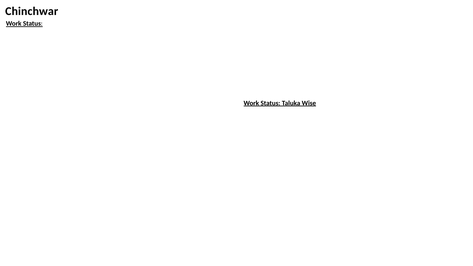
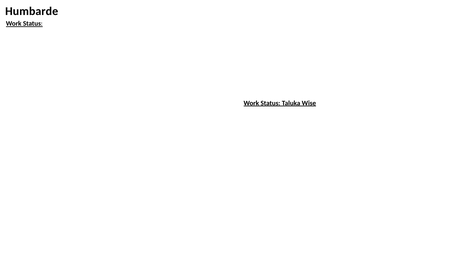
Chinchwar: Chinchwar -> Humbarde
